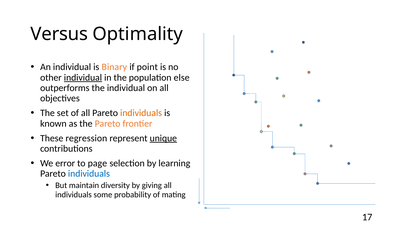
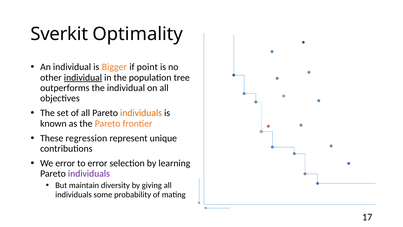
Versus: Versus -> Sverkit
Binary: Binary -> Bigger
else: else -> tree
unique underline: present -> none
to page: page -> error
individuals at (89, 173) colour: blue -> purple
